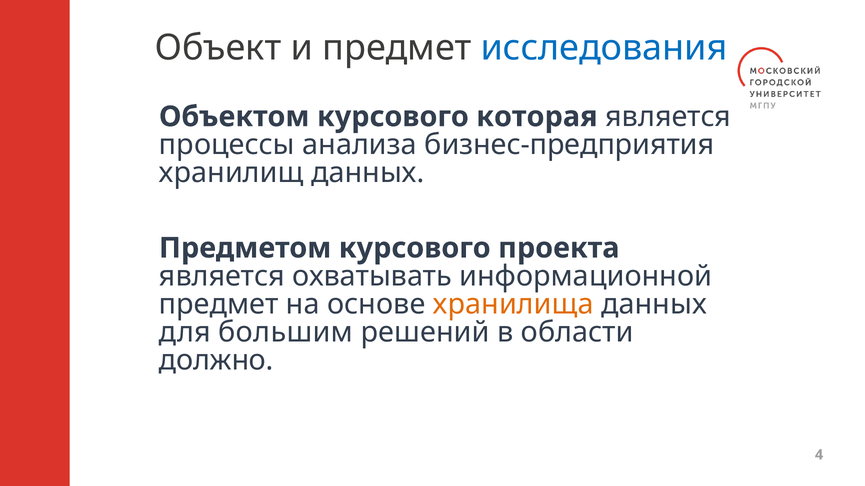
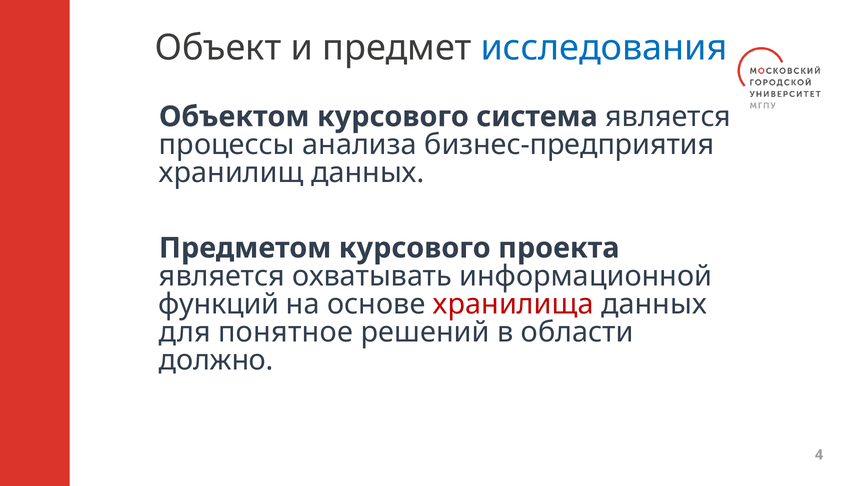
которая: которая -> система
предмет at (219, 304): предмет -> функций
хранилища colour: orange -> red
большим: большим -> понятное
